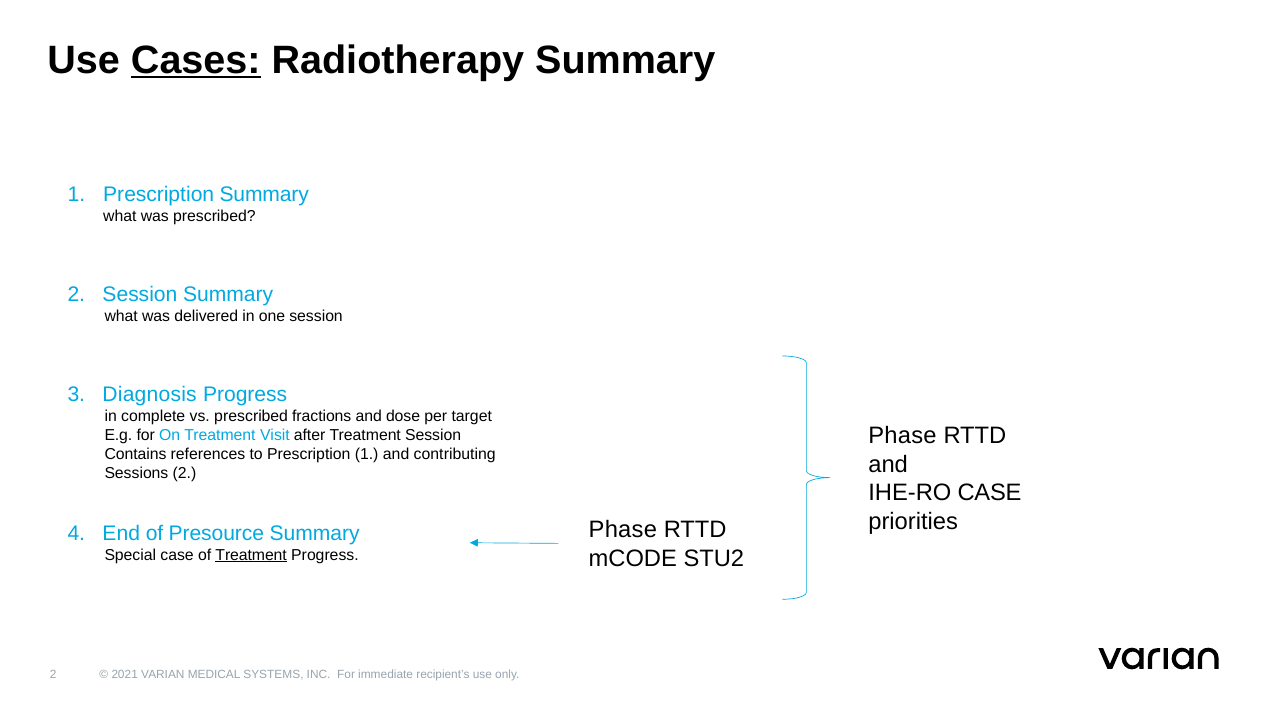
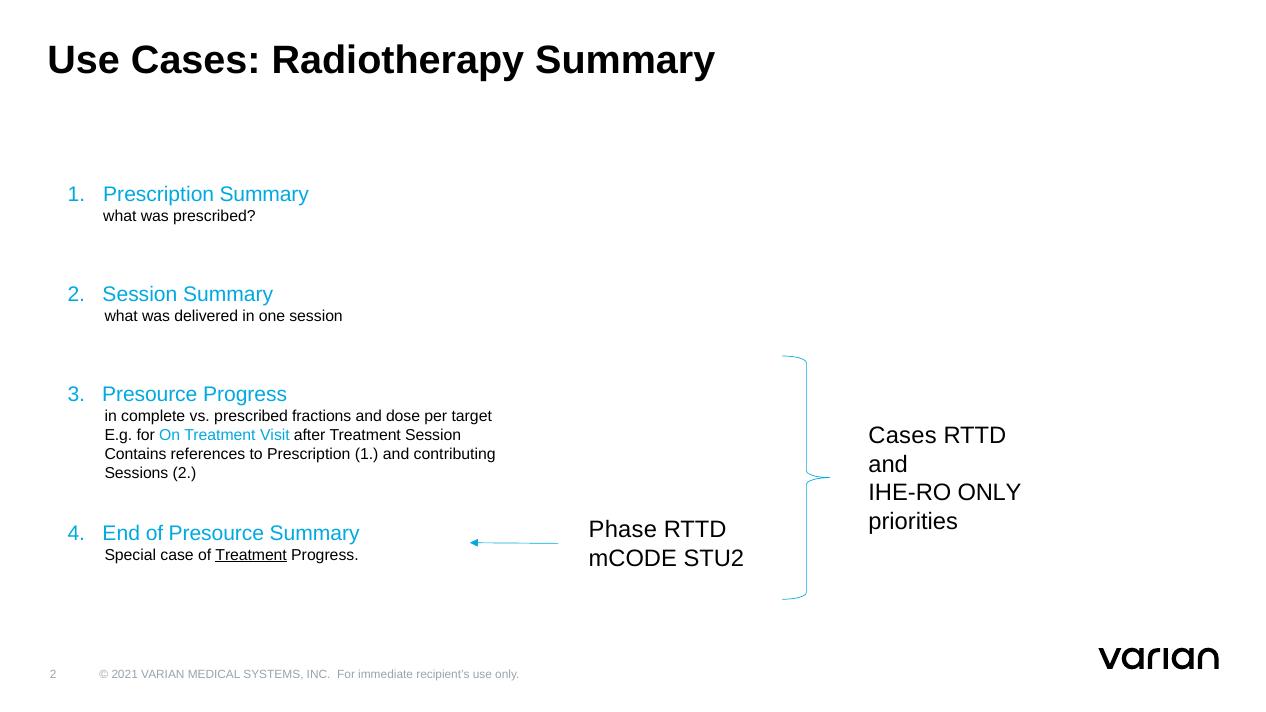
Cases at (196, 60) underline: present -> none
3 Diagnosis: Diagnosis -> Presource
Phase at (903, 436): Phase -> Cases
IHE-RO CASE: CASE -> ONLY
